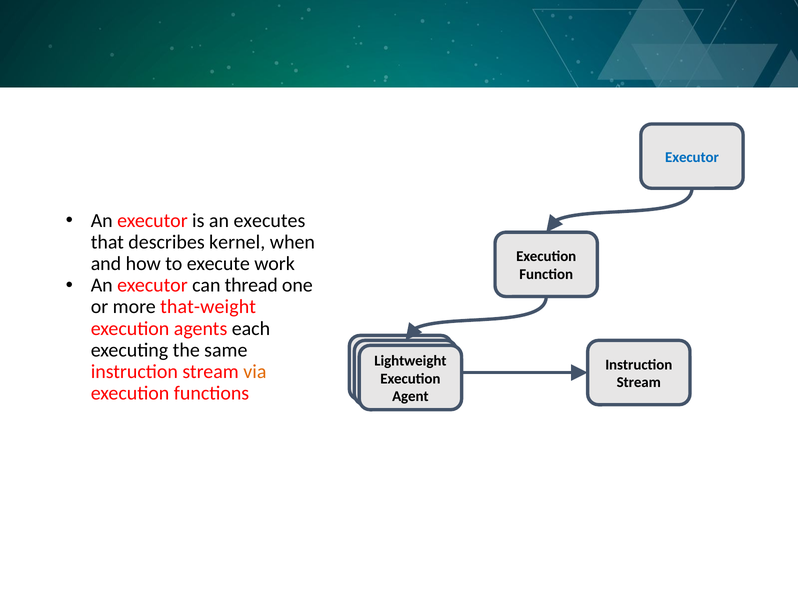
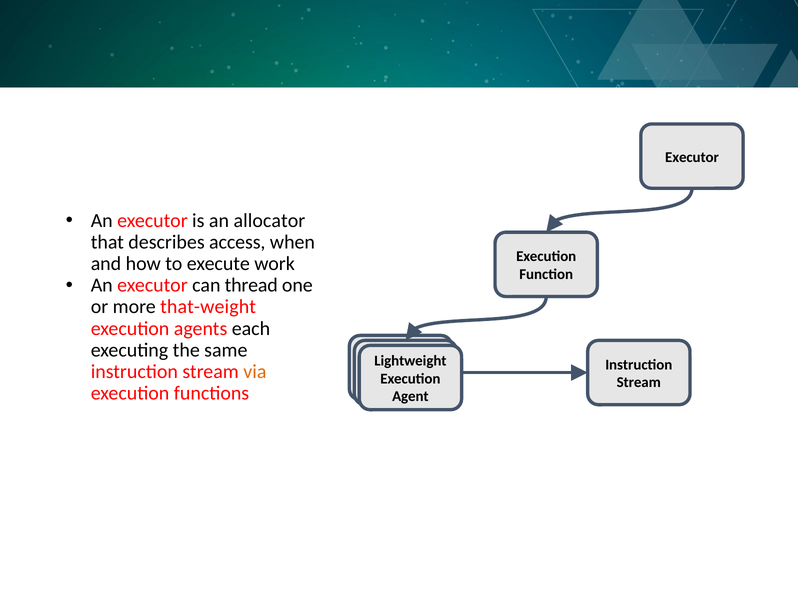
Executor at (692, 157) colour: blue -> black
executes: executes -> allocator
kernel: kernel -> access
